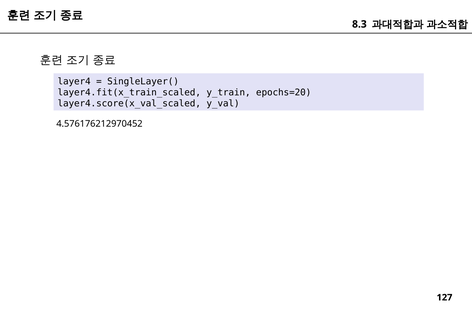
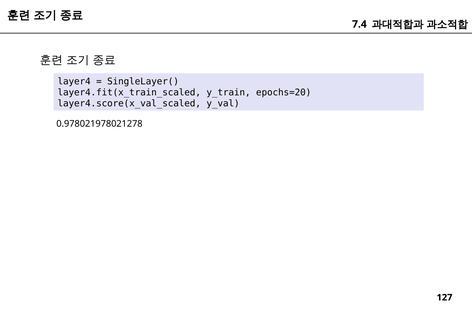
8.3: 8.3 -> 7.4
4.576176212970452: 4.576176212970452 -> 0.978021978021278
